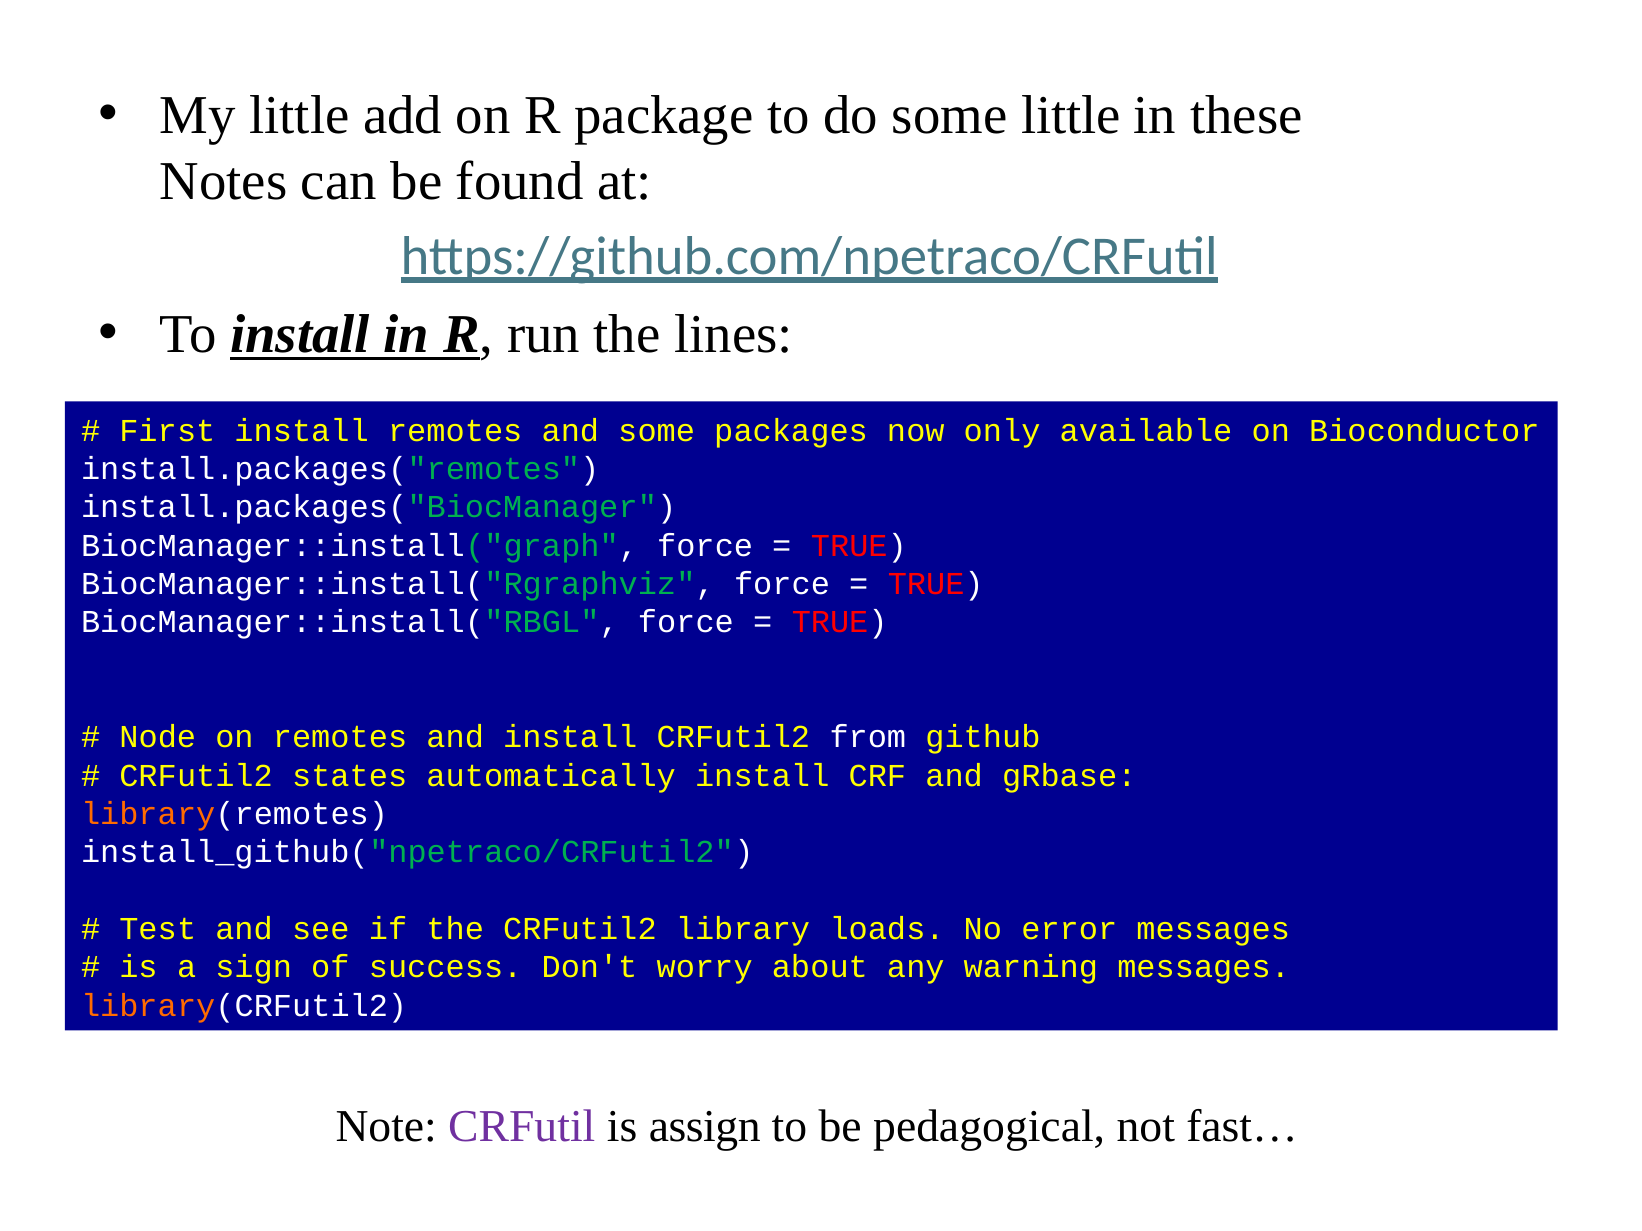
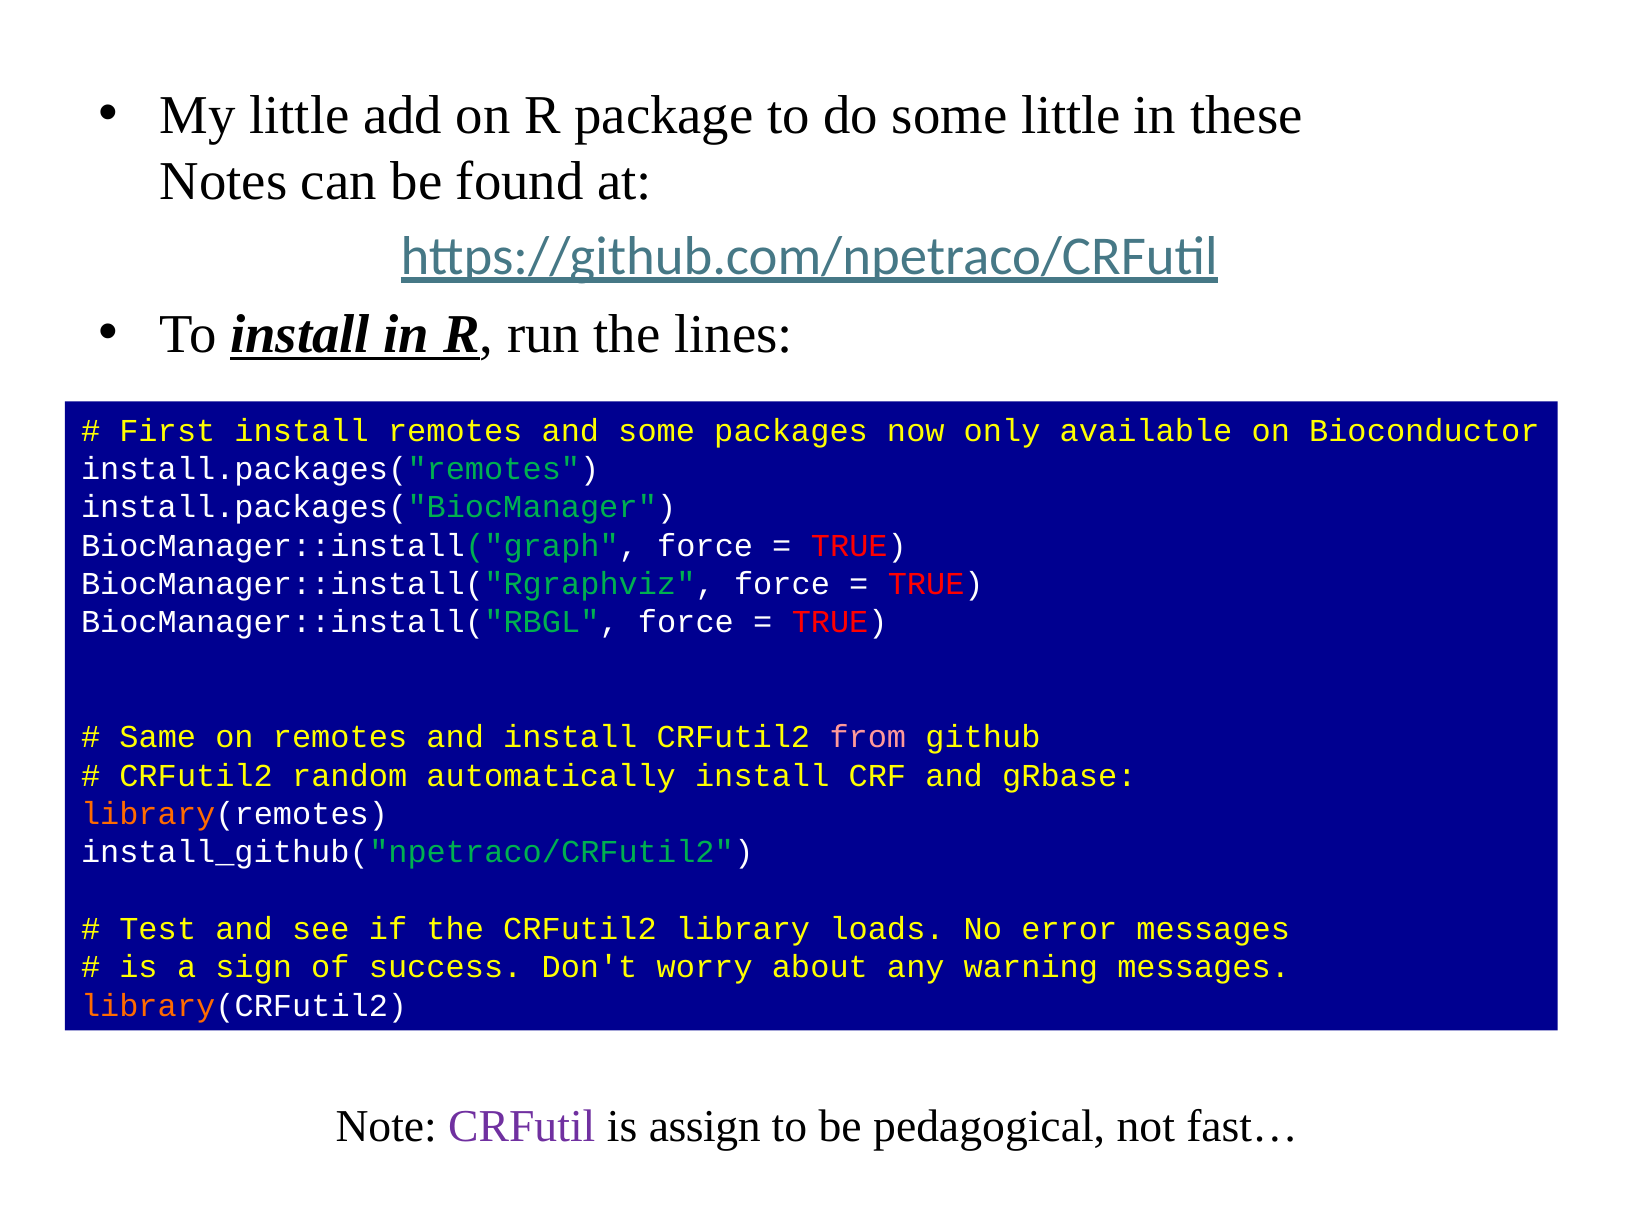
Node: Node -> Same
from colour: white -> pink
states: states -> random
